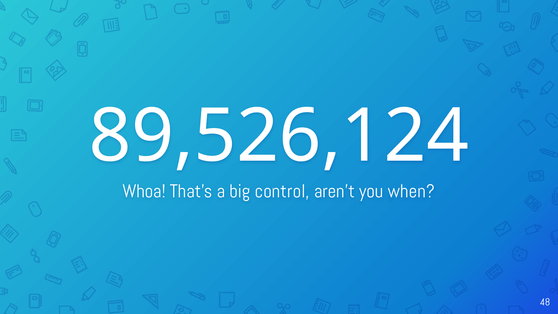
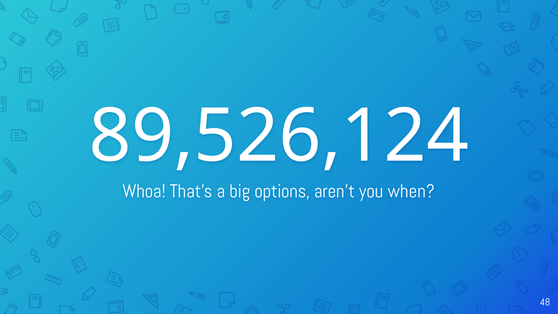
control: control -> options
